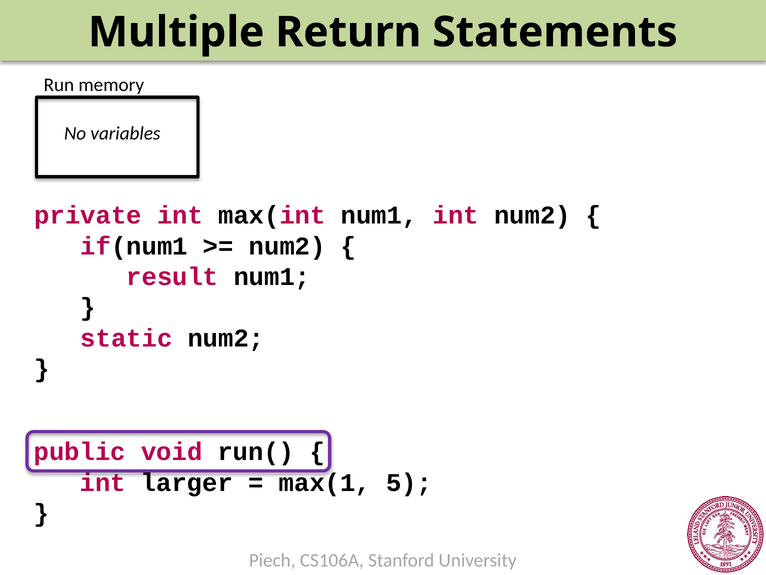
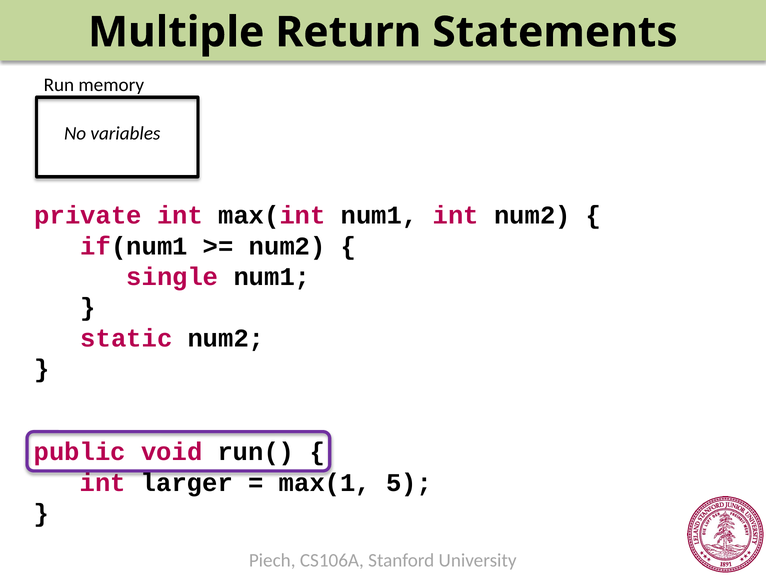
result: result -> single
